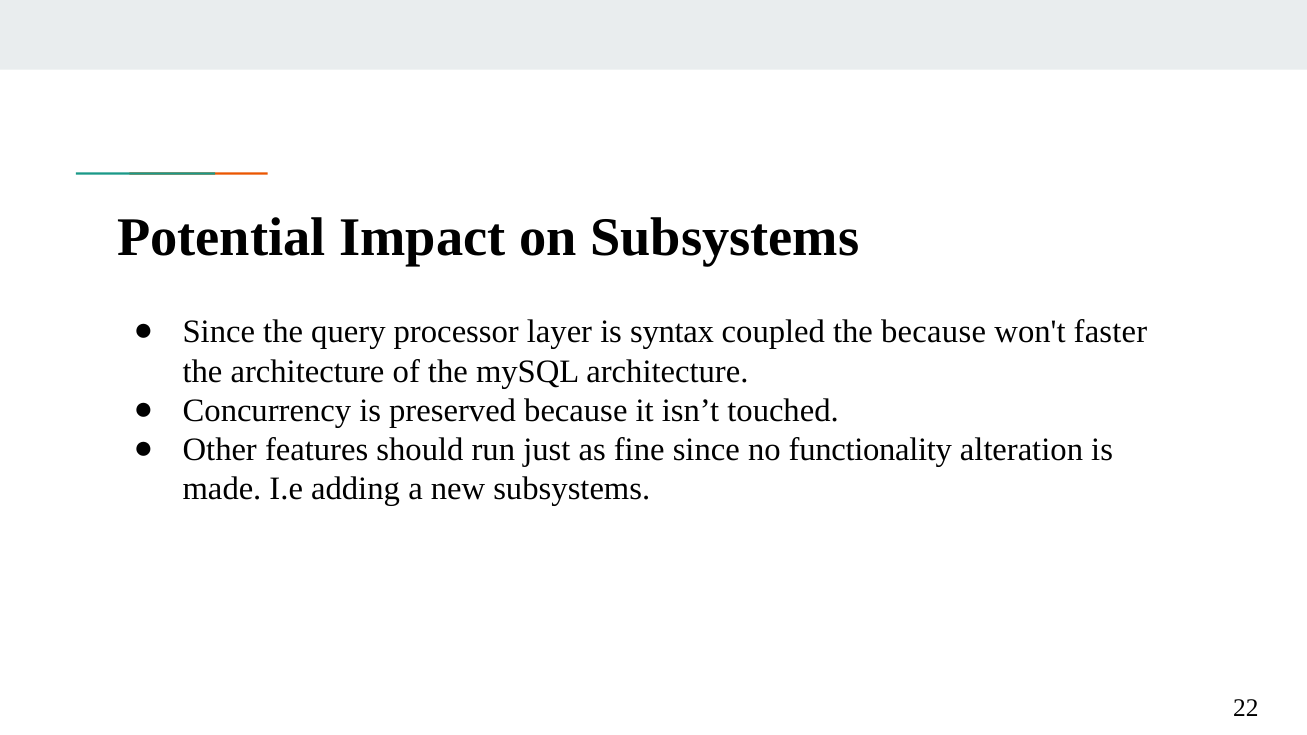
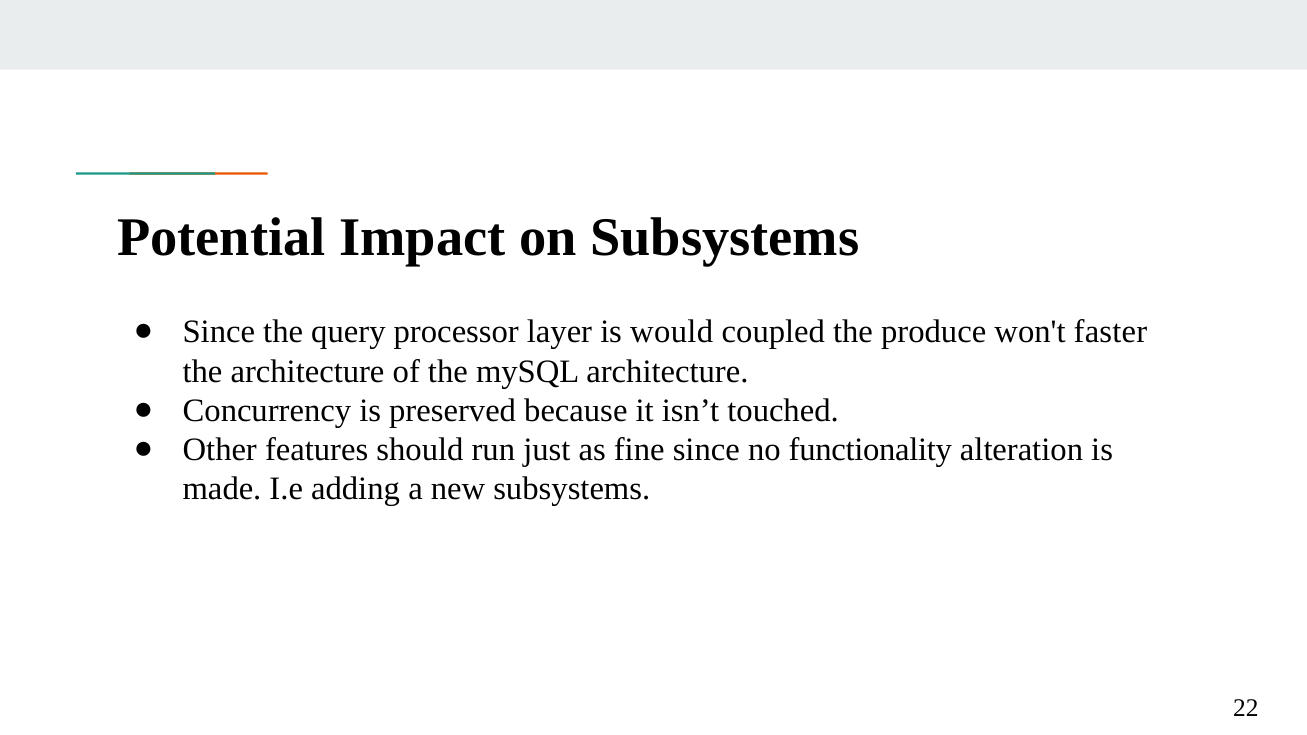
syntax: syntax -> would
the because: because -> produce
